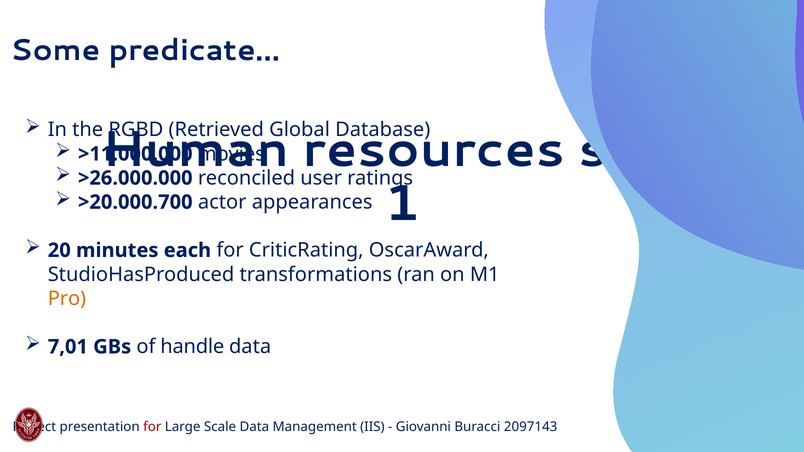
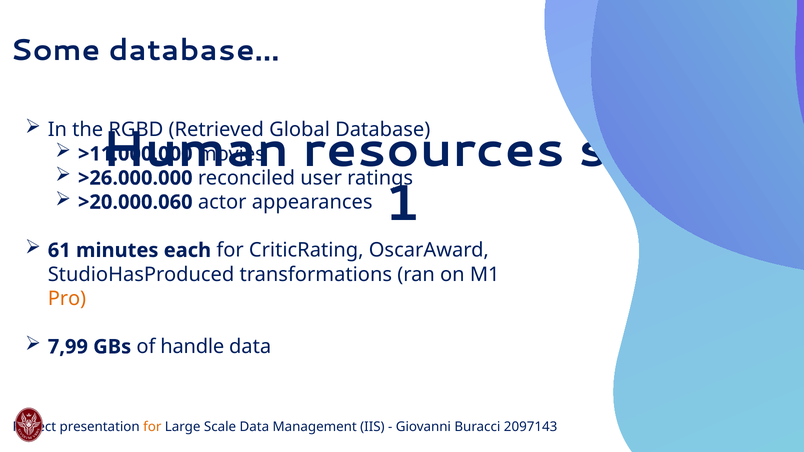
predicate…: predicate… -> database…
>20.000.700: >20.000.700 -> >20.000.060
20: 20 -> 61
7,01: 7,01 -> 7,99
for at (152, 427) colour: red -> orange
